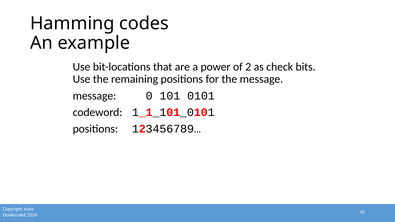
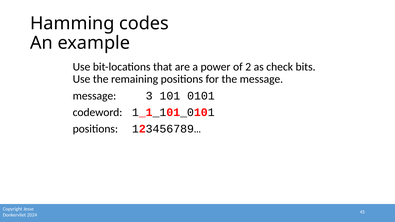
0: 0 -> 3
